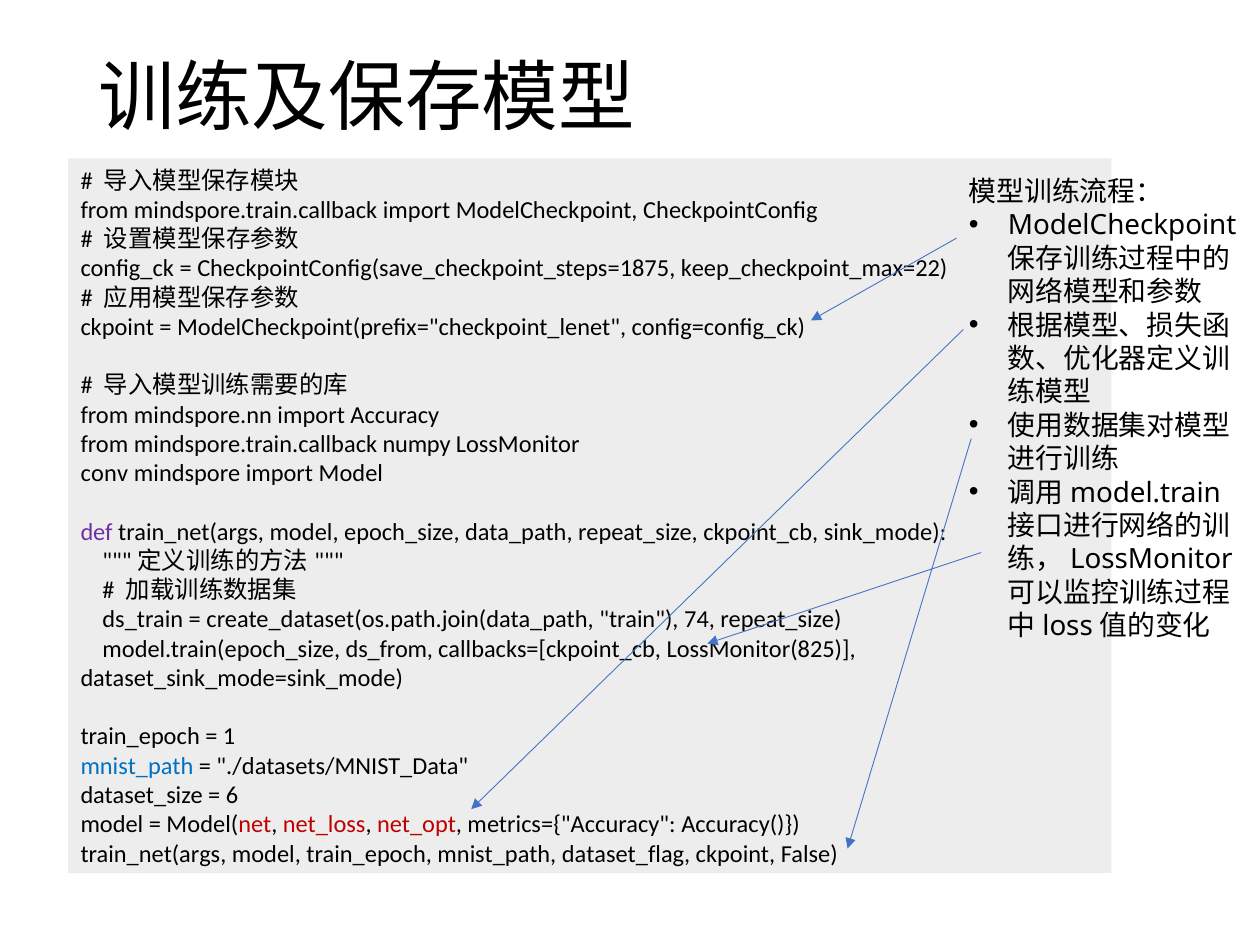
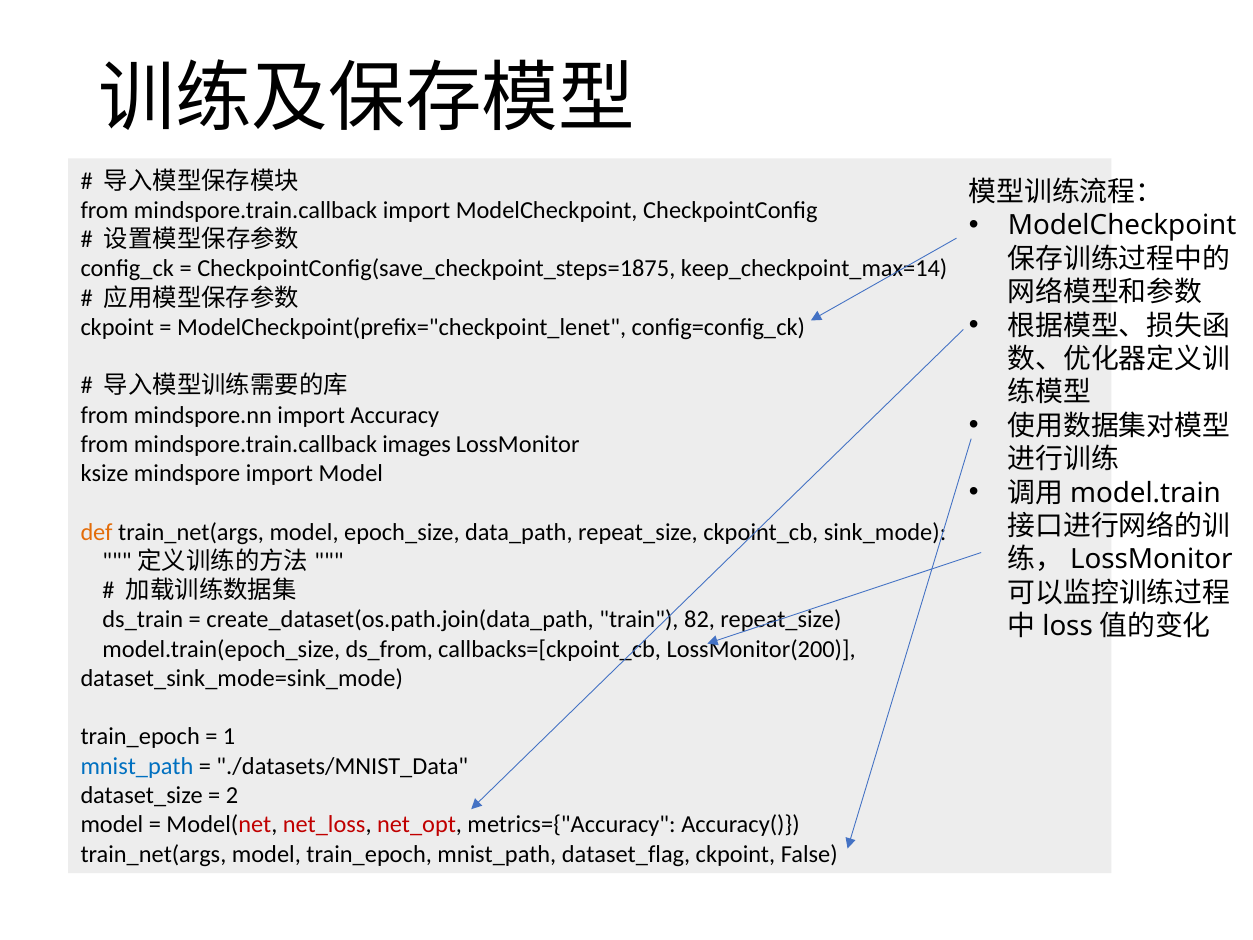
keep_checkpoint_max=22: keep_checkpoint_max=22 -> keep_checkpoint_max=14
numpy: numpy -> images
conv: conv -> ksize
def colour: purple -> orange
74: 74 -> 82
LossMonitor(825: LossMonitor(825 -> LossMonitor(200
6: 6 -> 2
